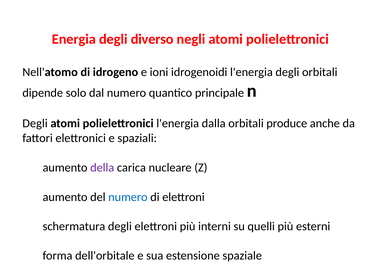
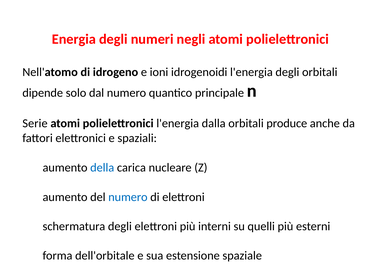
diverso: diverso -> numeri
Degli at (35, 123): Degli -> Serie
della colour: purple -> blue
